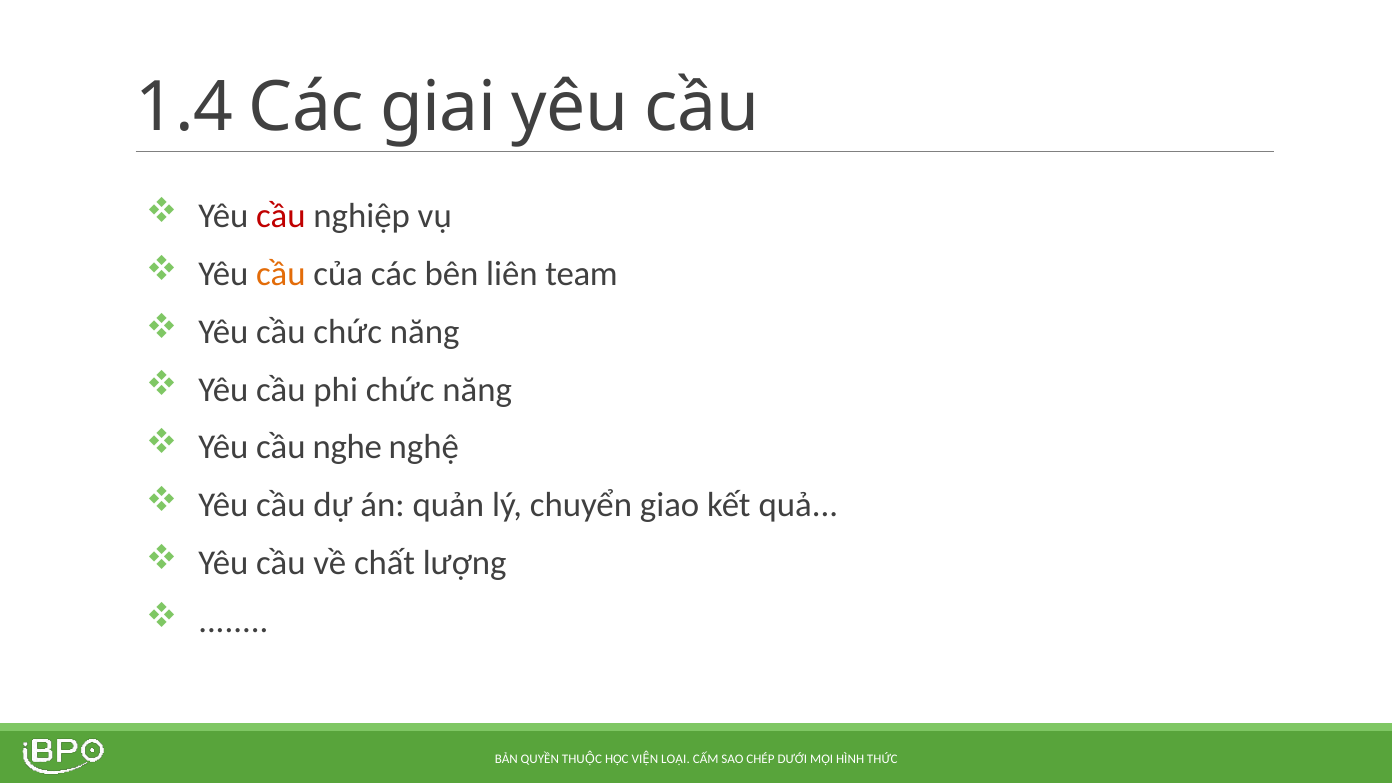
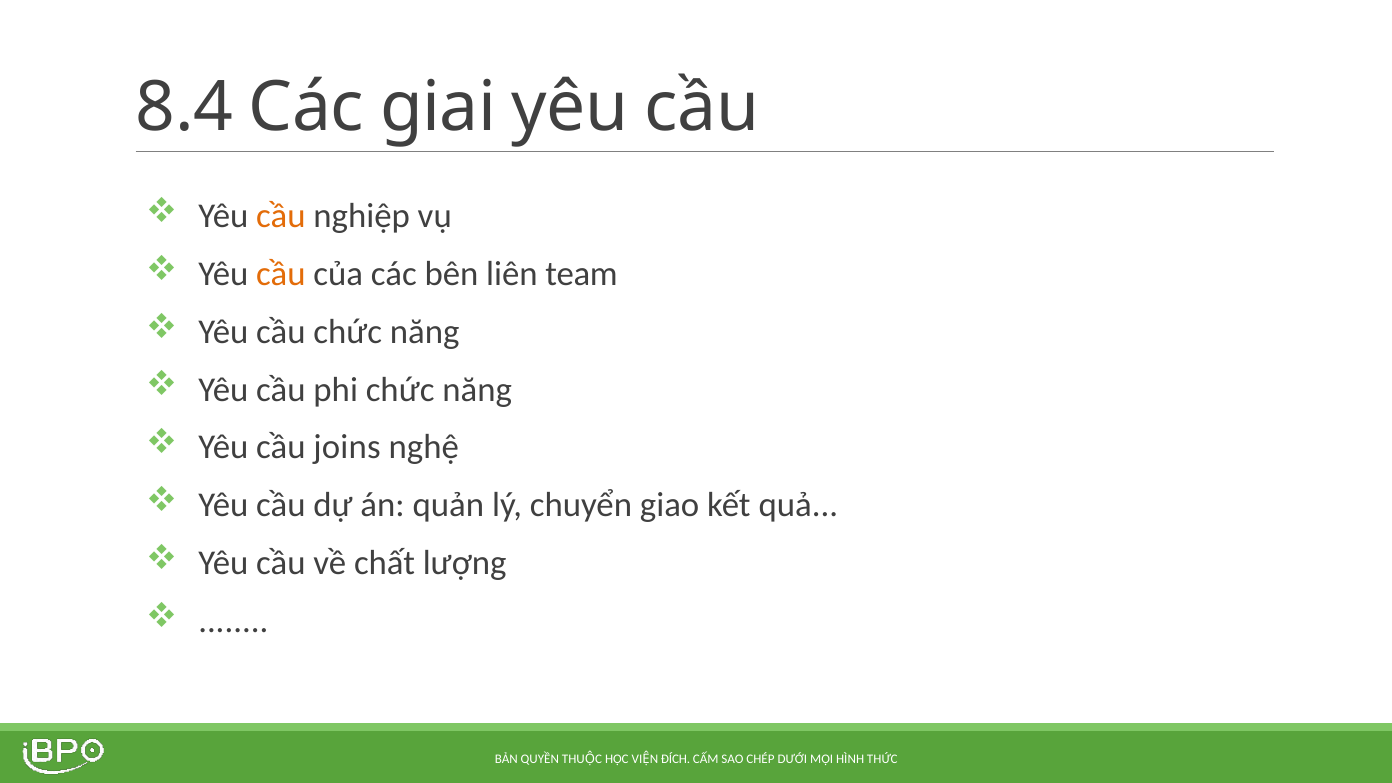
1.4: 1.4 -> 8.4
cầu at (281, 216) colour: red -> orange
nghe: nghe -> joins
LOẠI: LOẠI -> ĐÍCH
